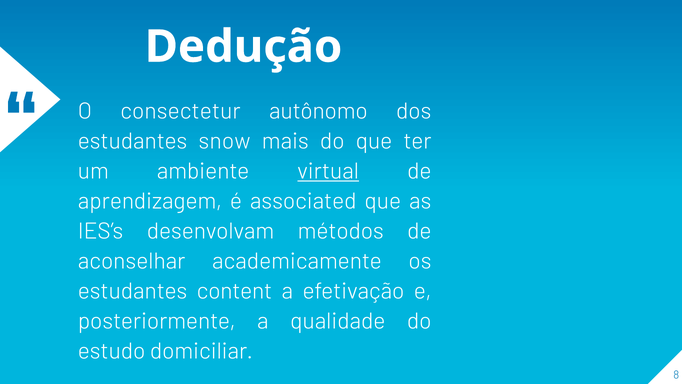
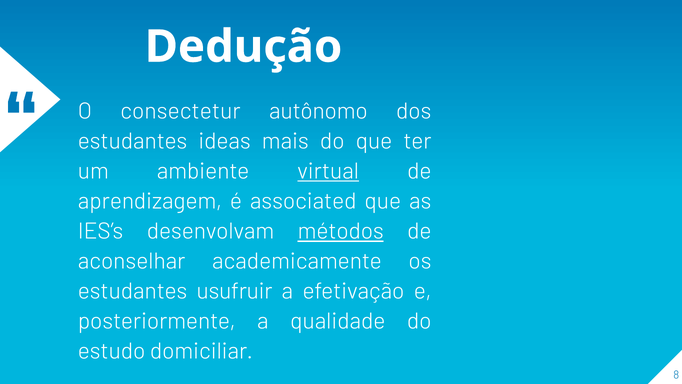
snow: snow -> ideas
métodos underline: none -> present
content: content -> usufruir
